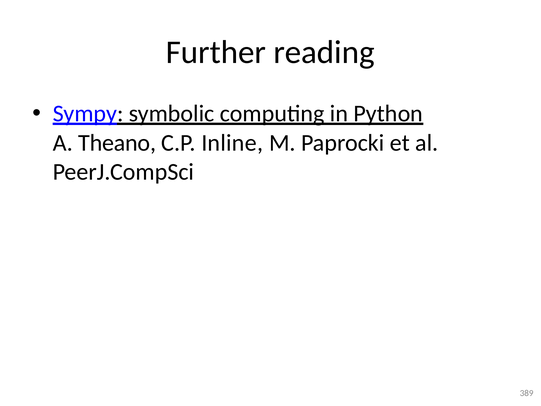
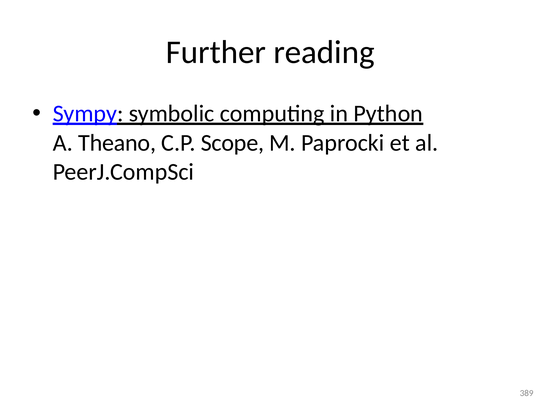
Inline: Inline -> Scope
